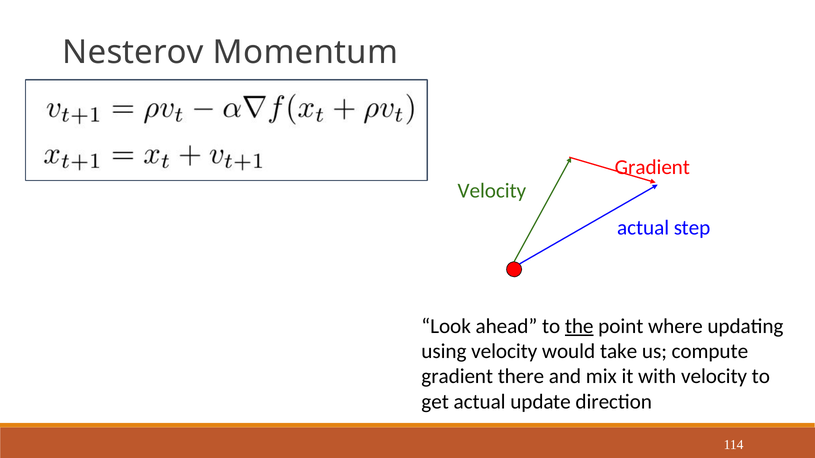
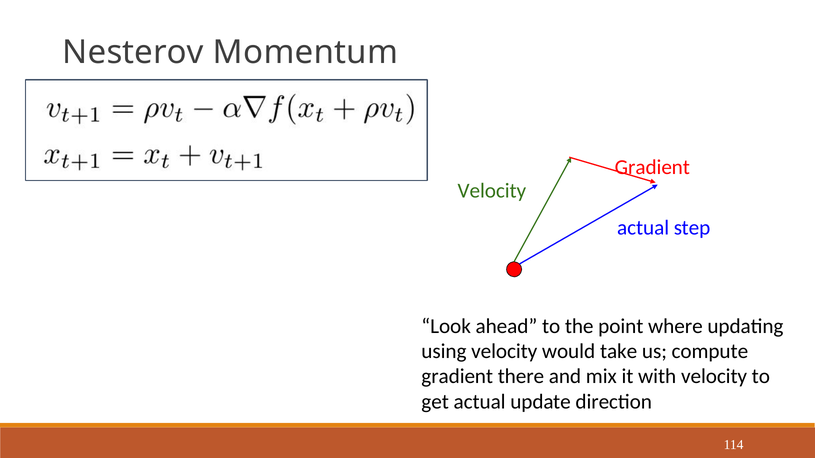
the underline: present -> none
